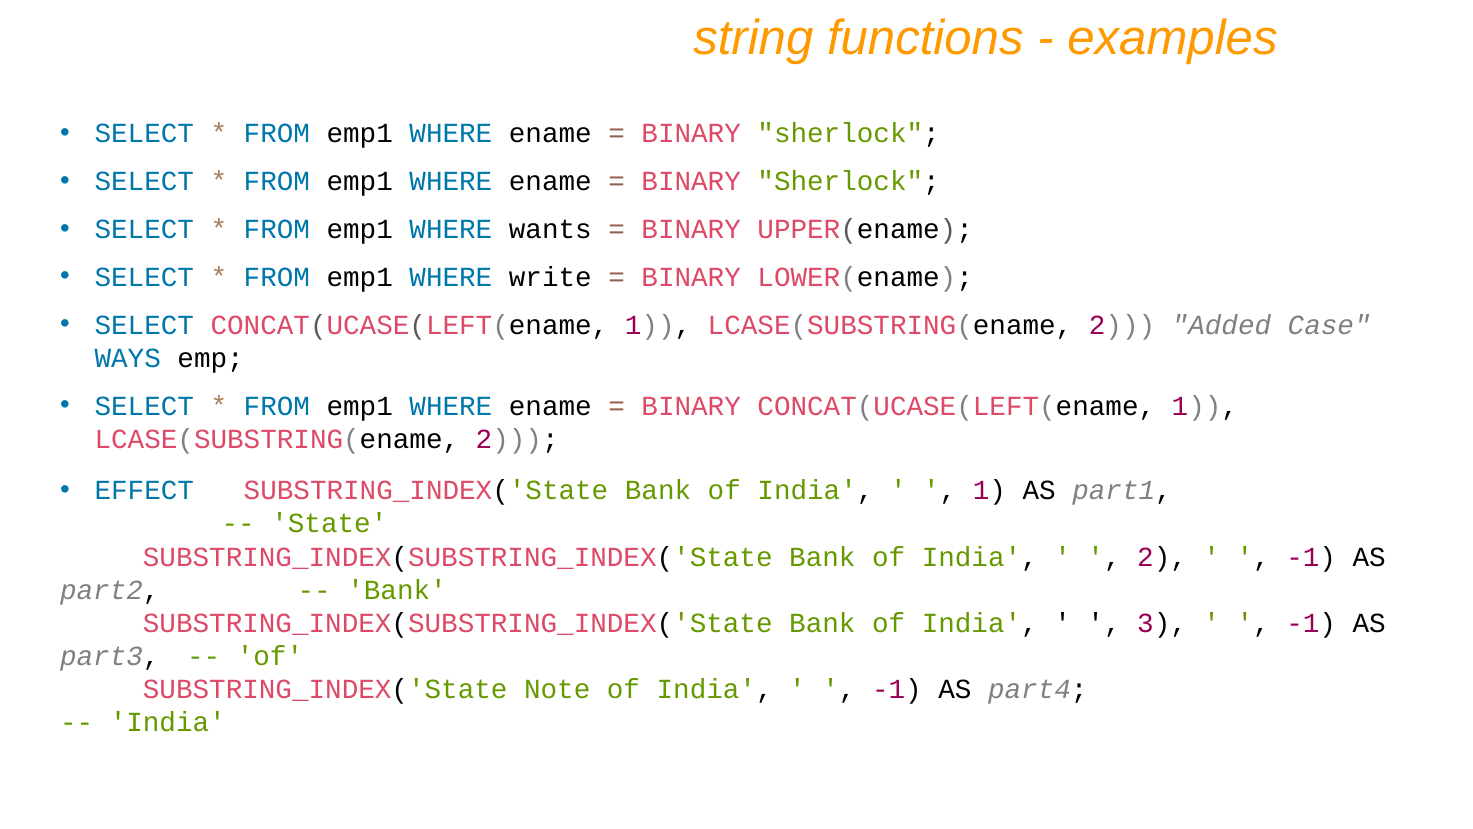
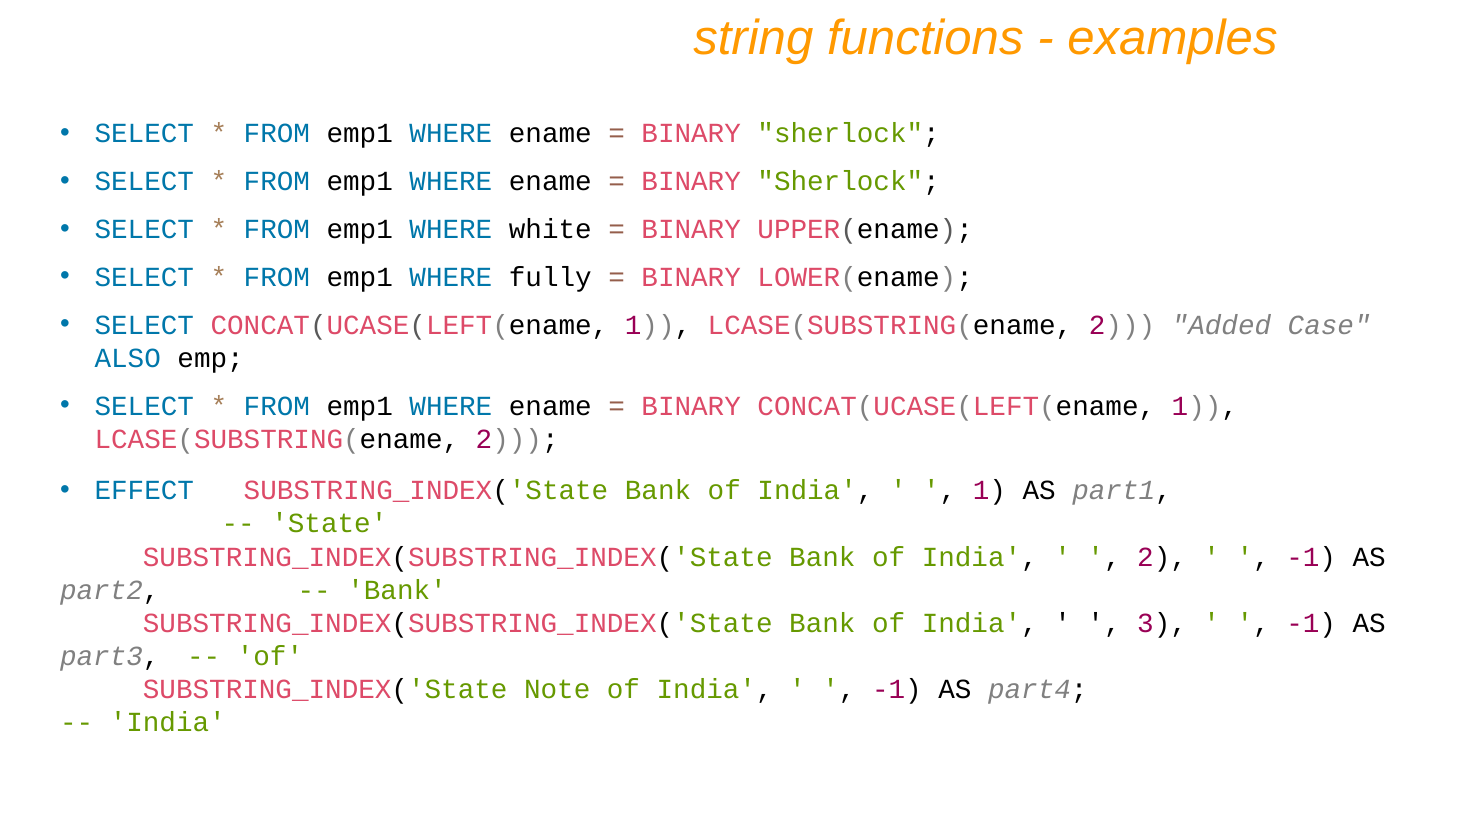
wants: wants -> white
write: write -> fully
WAYS: WAYS -> ALSO
